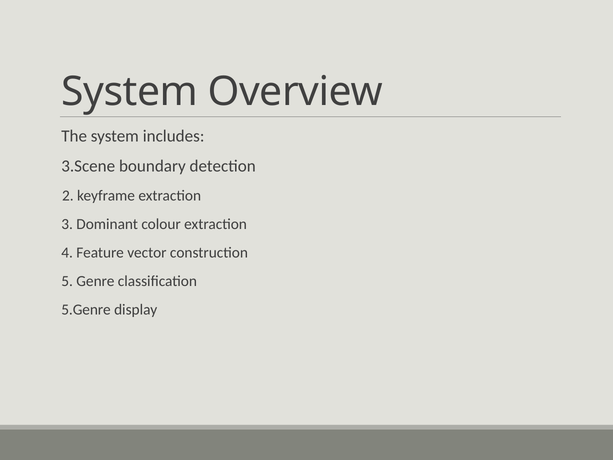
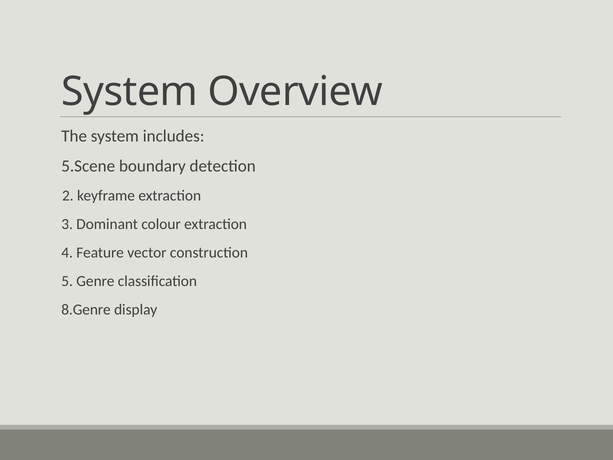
3.Scene: 3.Scene -> 5.Scene
5.Genre: 5.Genre -> 8.Genre
